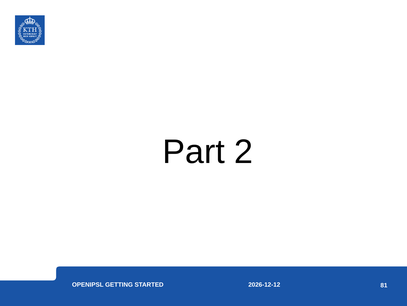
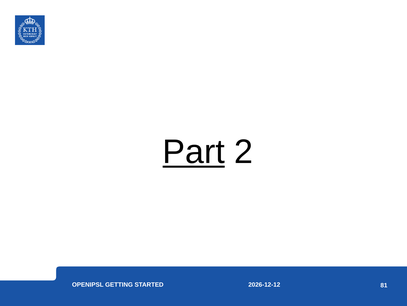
Part underline: none -> present
